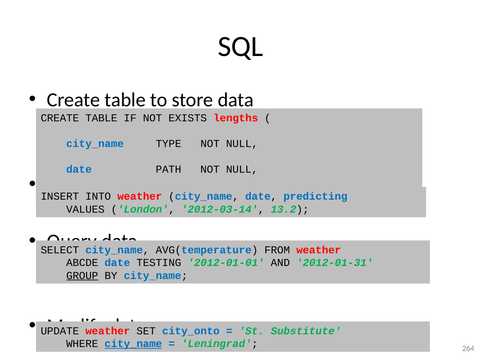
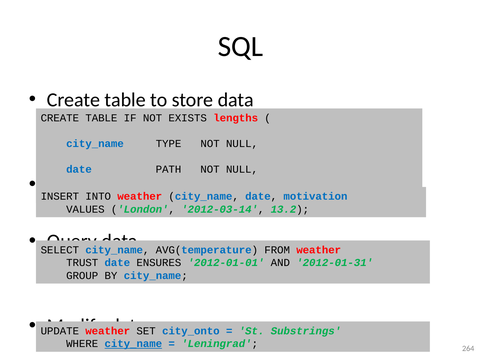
predicting: predicting -> motivation
ABCDE: ABCDE -> TRUST
TESTING: TESTING -> ENSURES
GROUP underline: present -> none
Substitute: Substitute -> Substrings
